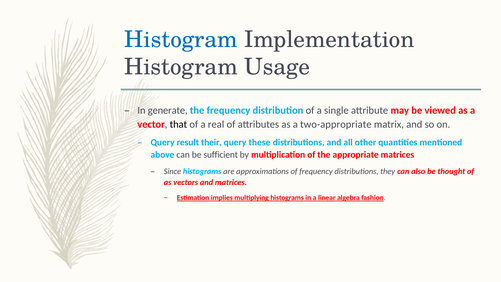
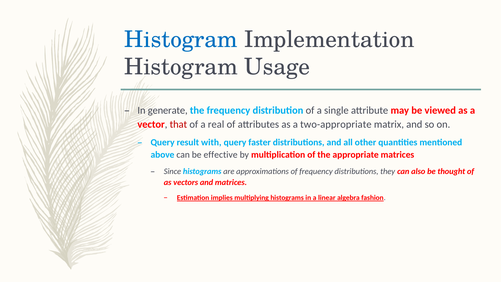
that colour: black -> red
their: their -> with
these: these -> faster
sufficient: sufficient -> effective
